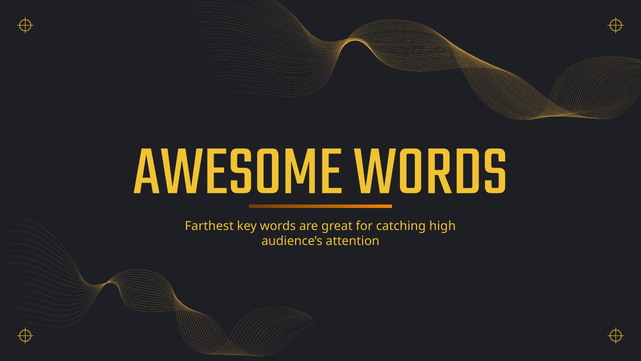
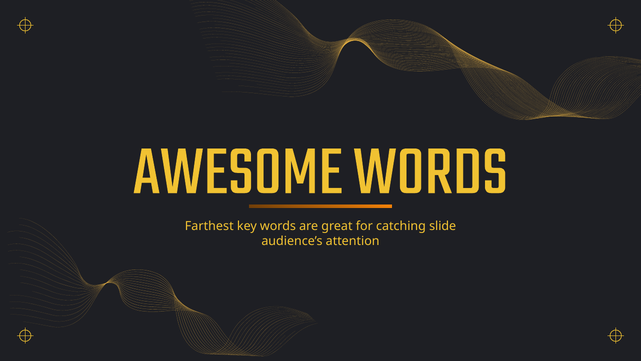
high: high -> slide
